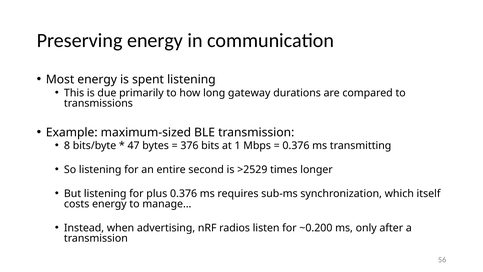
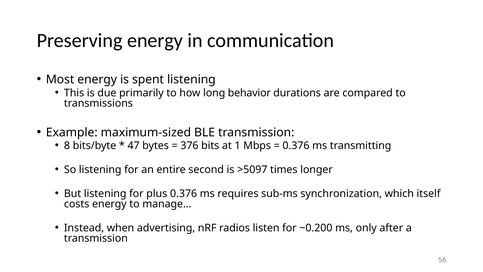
gateway: gateway -> behavior
>2529: >2529 -> >5097
